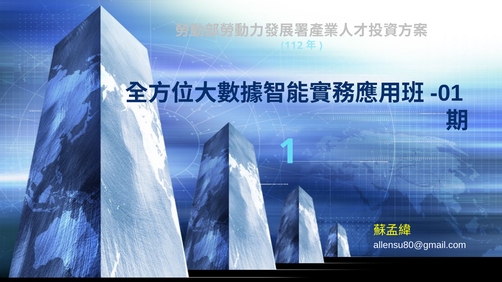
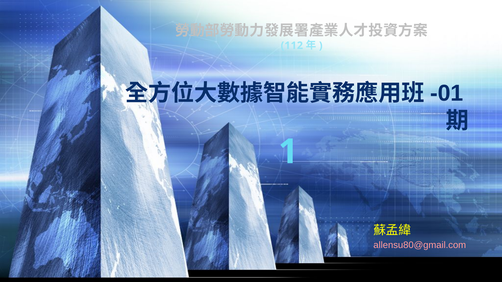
allensu80@gmail.com colour: white -> pink
